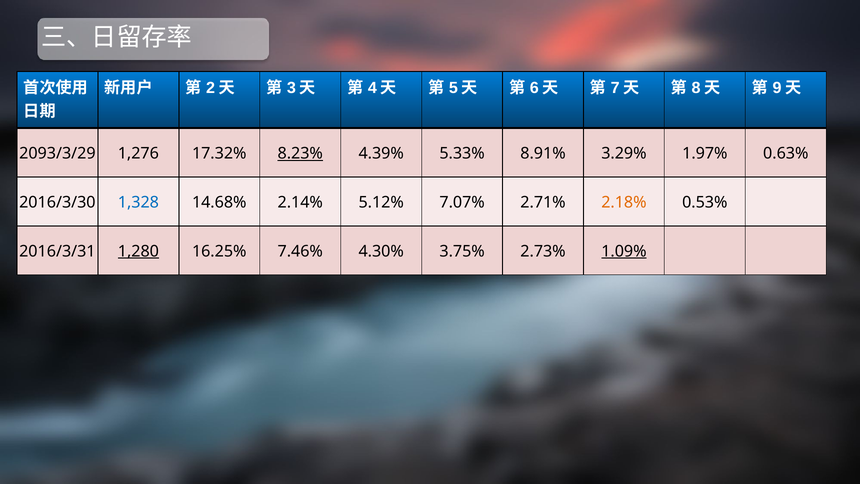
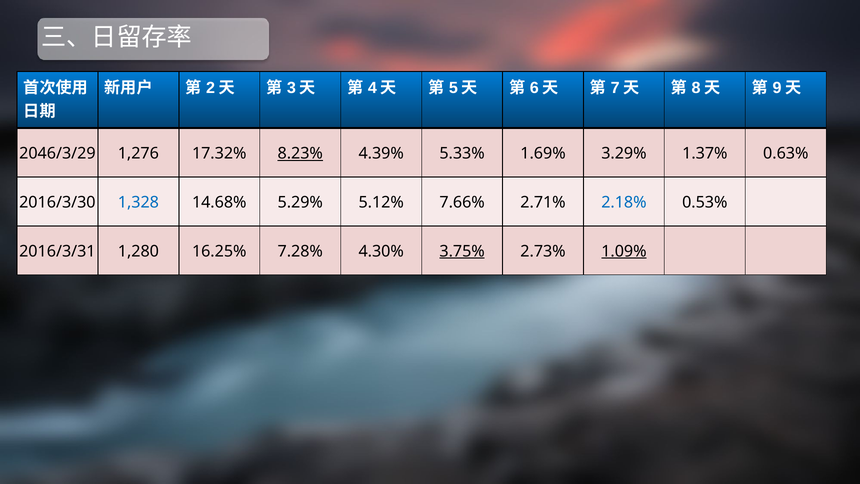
2093/3/29: 2093/3/29 -> 2046/3/29
8.91%: 8.91% -> 1.69%
1.97%: 1.97% -> 1.37%
2.14%: 2.14% -> 5.29%
7.07%: 7.07% -> 7.66%
2.18% colour: orange -> blue
1,280 underline: present -> none
7.46%: 7.46% -> 7.28%
3.75% underline: none -> present
